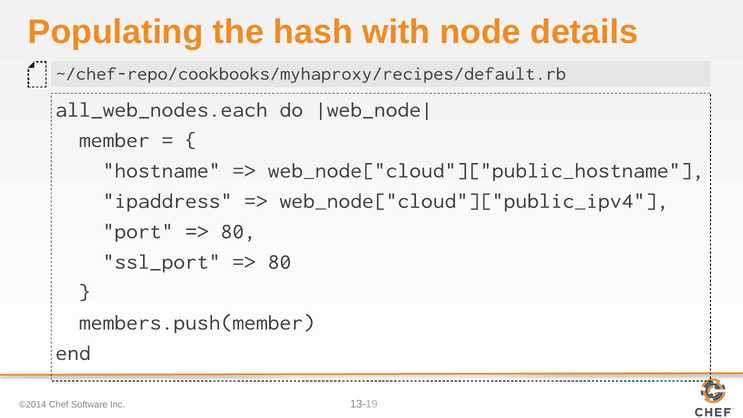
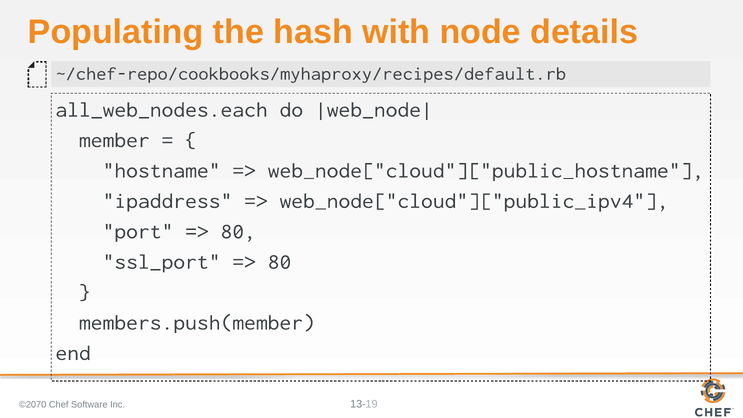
©2014: ©2014 -> ©2070
